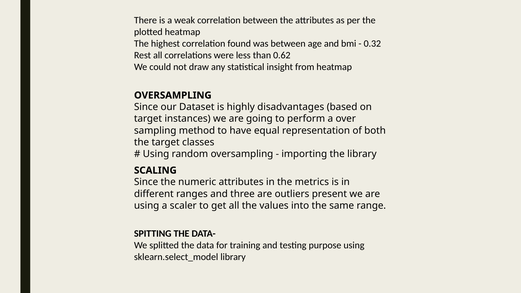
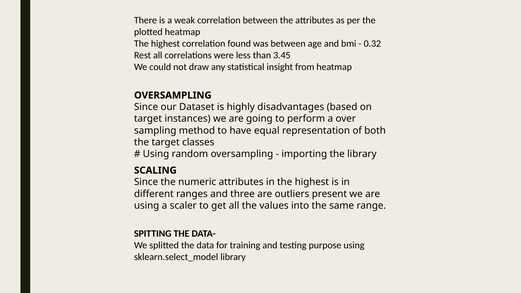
0.62: 0.62 -> 3.45
in the metrics: metrics -> highest
